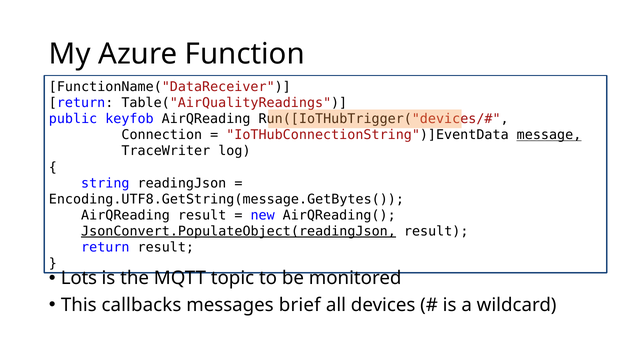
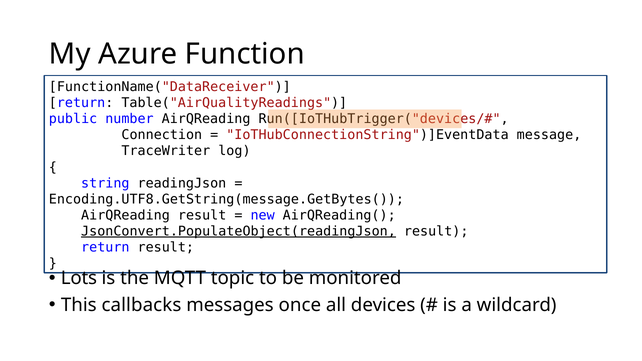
keyfob: keyfob -> number
message underline: present -> none
brief: brief -> once
